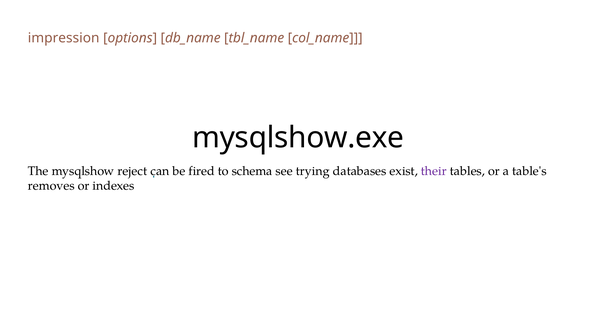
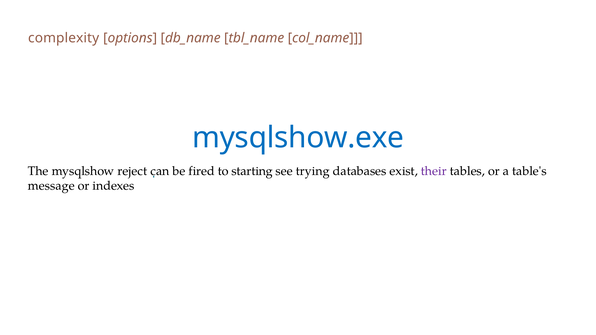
impression: impression -> complexity
mysqlshow.exe colour: black -> blue
schema: schema -> starting
removes: removes -> message
